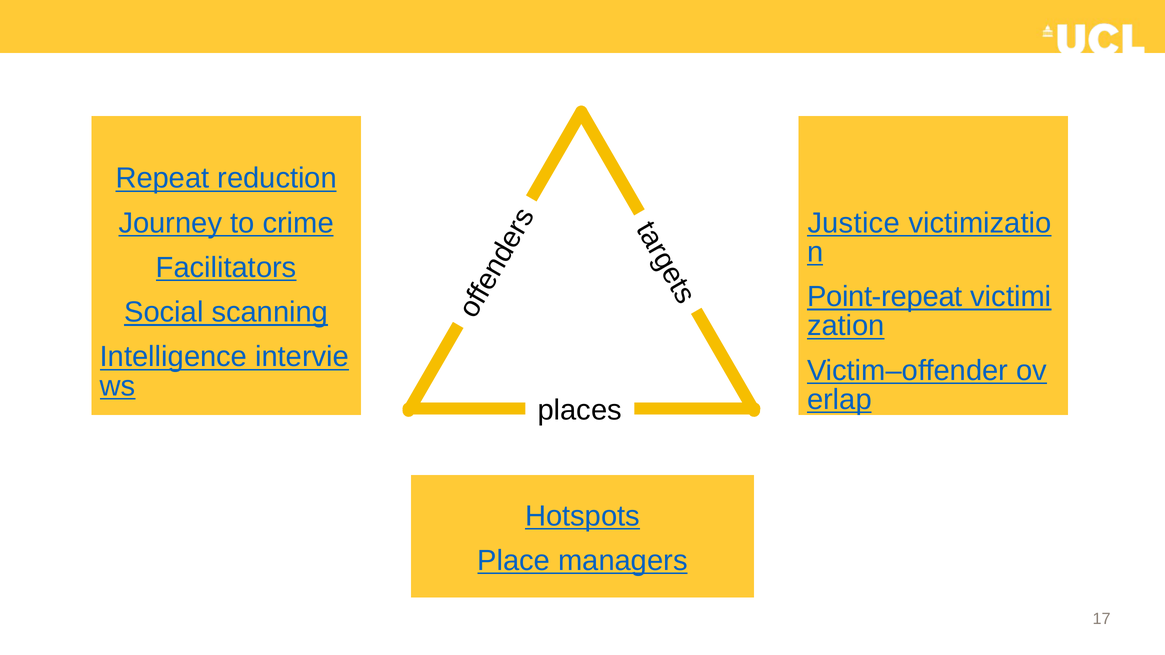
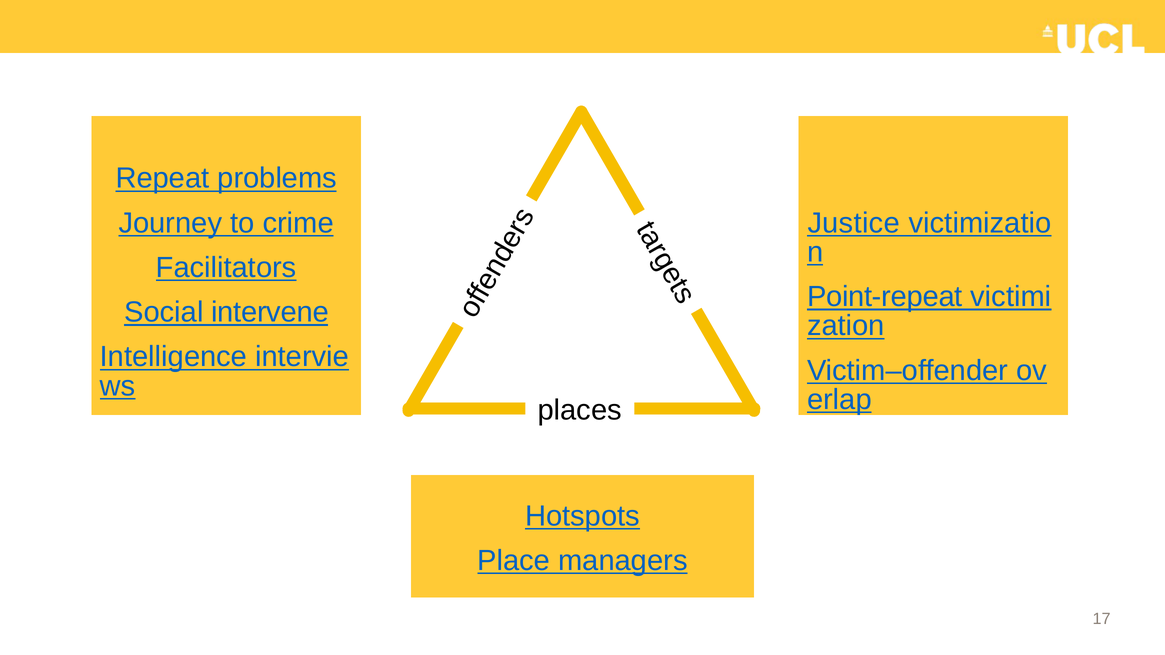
reduction: reduction -> problems
scanning: scanning -> intervene
